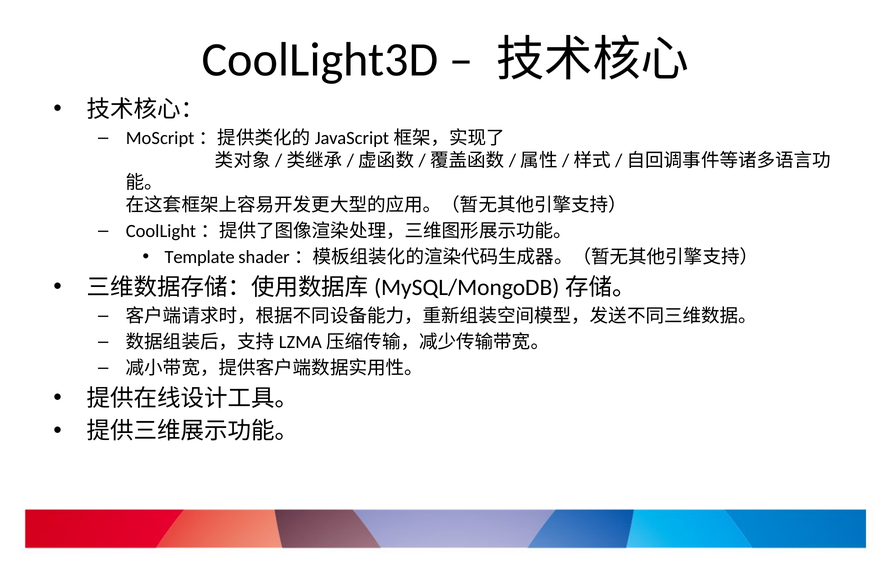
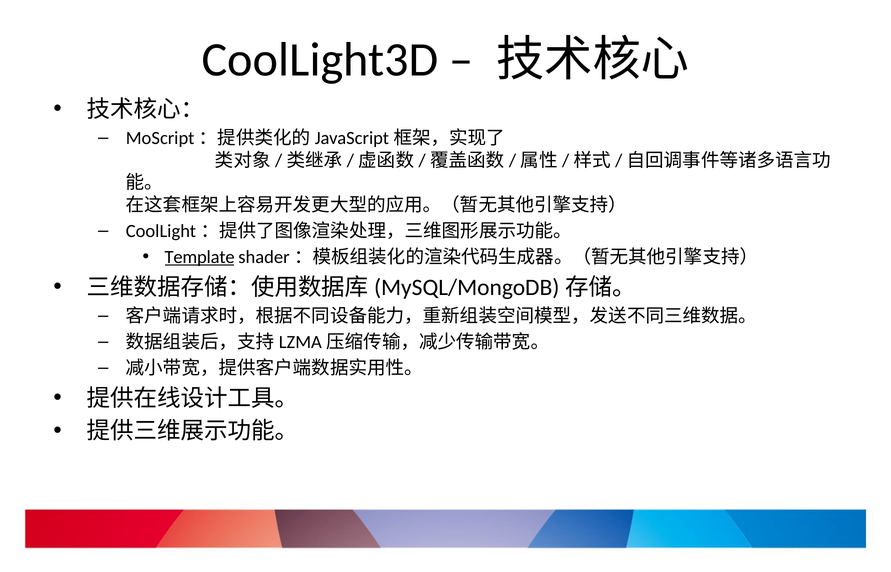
Template underline: none -> present
